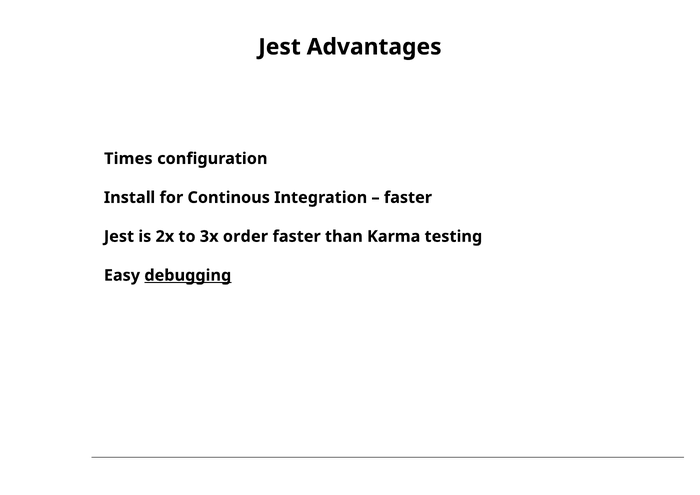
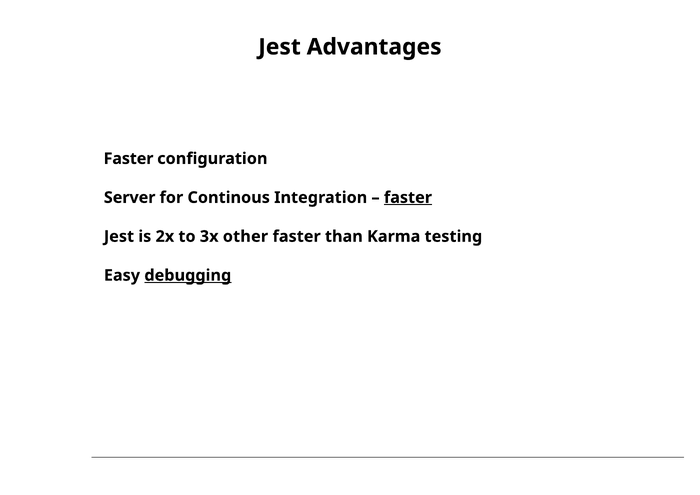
Times at (128, 159): Times -> Faster
Install: Install -> Server
faster at (408, 198) underline: none -> present
order: order -> other
